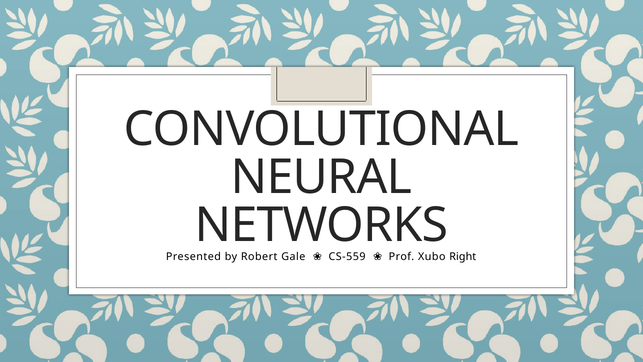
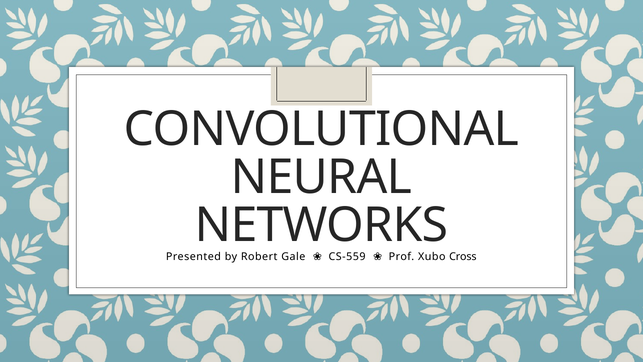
Right: Right -> Cross
